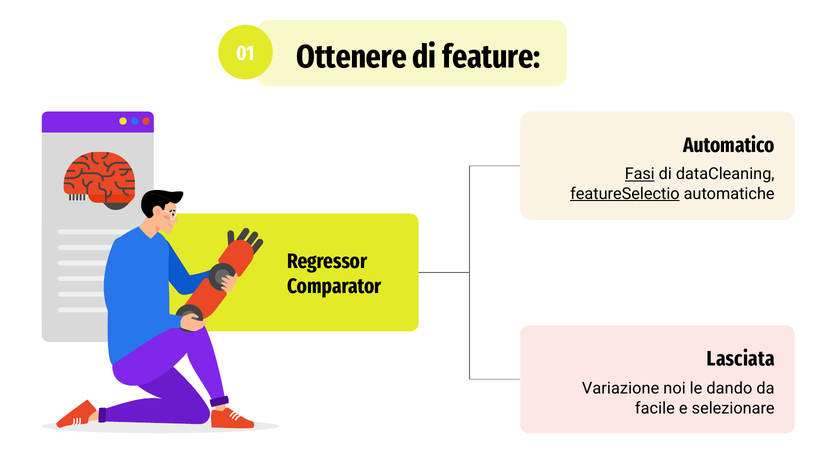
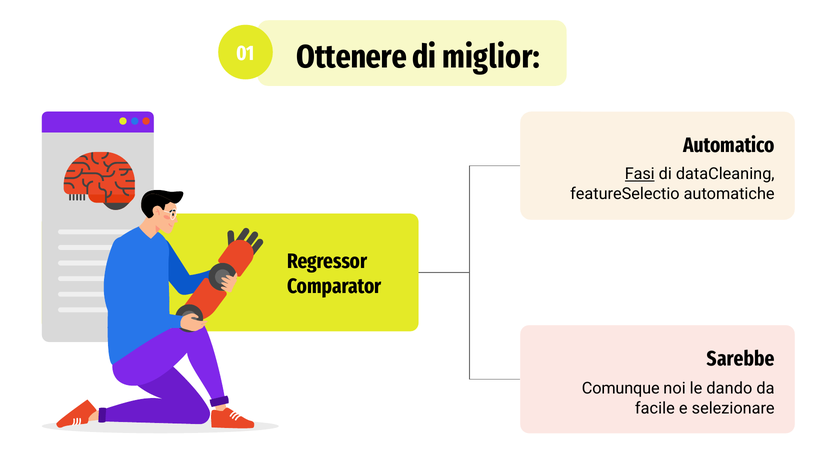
feature: feature -> miglior
featureSelectio underline: present -> none
Lasciata: Lasciata -> Sarebbe
Variazione: Variazione -> Comunque
